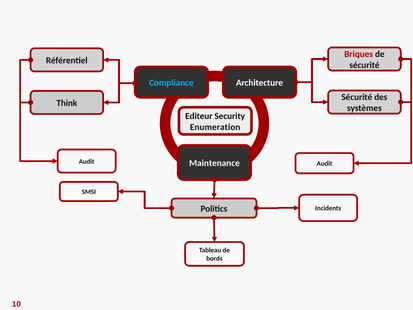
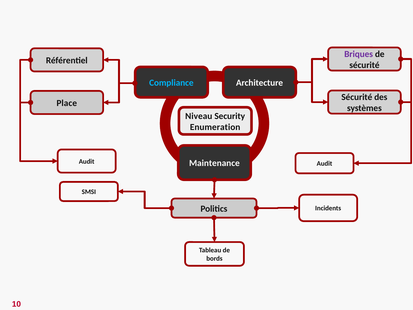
Briques colour: red -> purple
Think: Think -> Place
Editeur: Editeur -> Niveau
